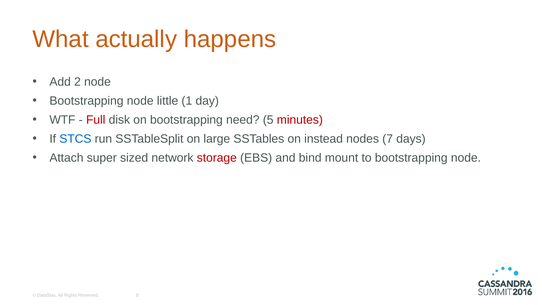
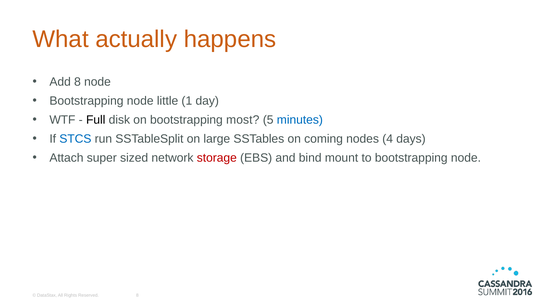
Add 2: 2 -> 8
Full colour: red -> black
need: need -> most
minutes colour: red -> blue
instead: instead -> coming
7: 7 -> 4
